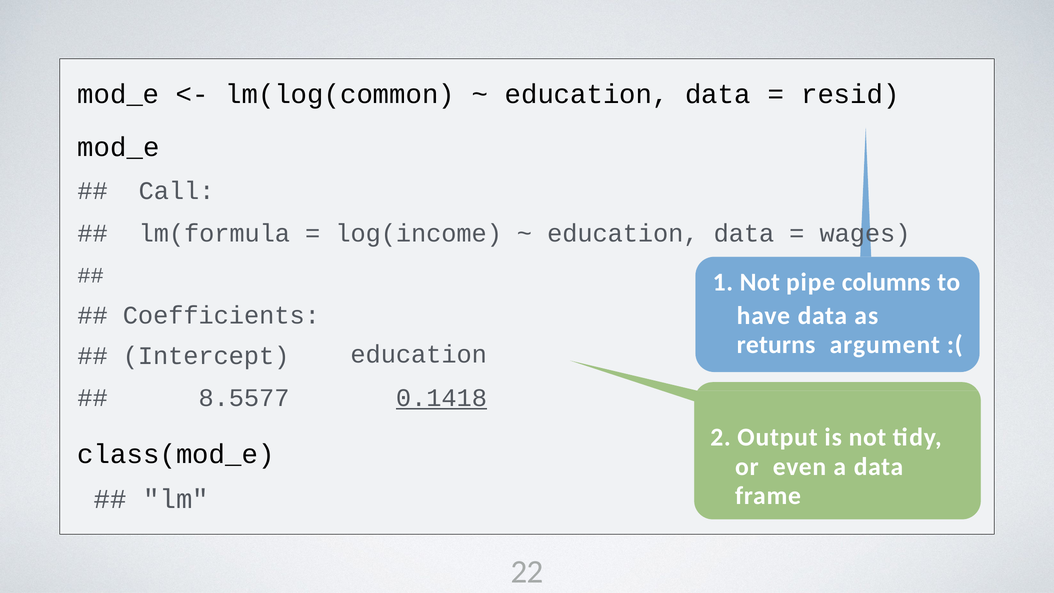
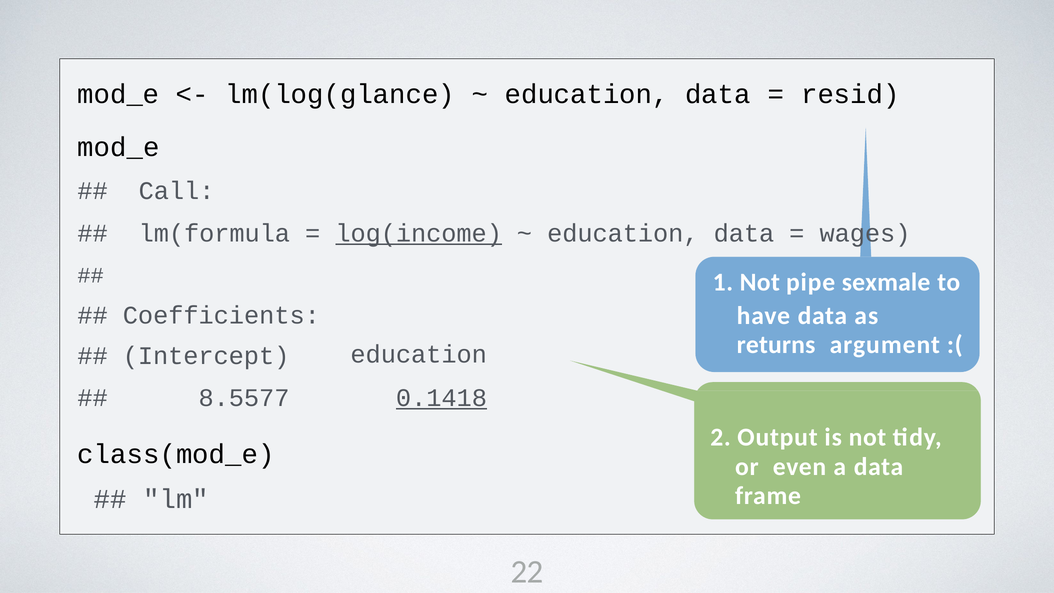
lm(log(common: lm(log(common -> lm(log(glance
log(income underline: none -> present
columns: columns -> sexmale
